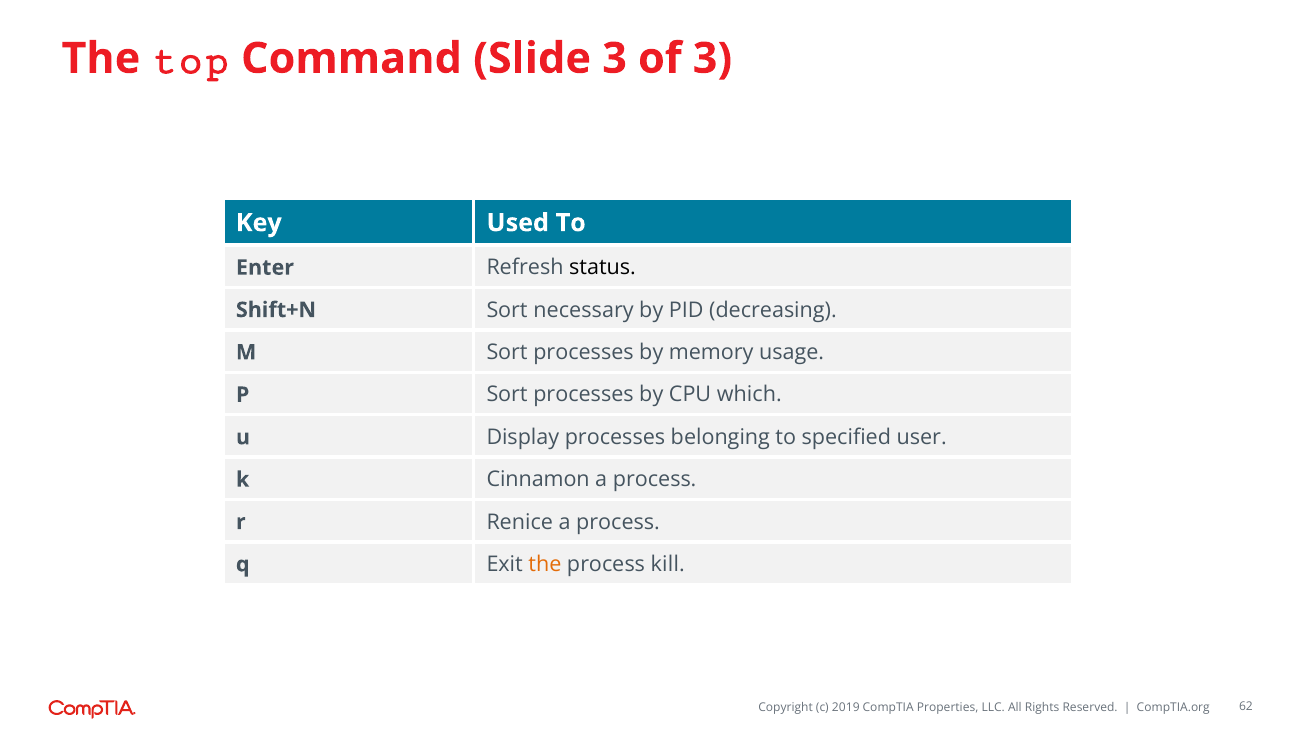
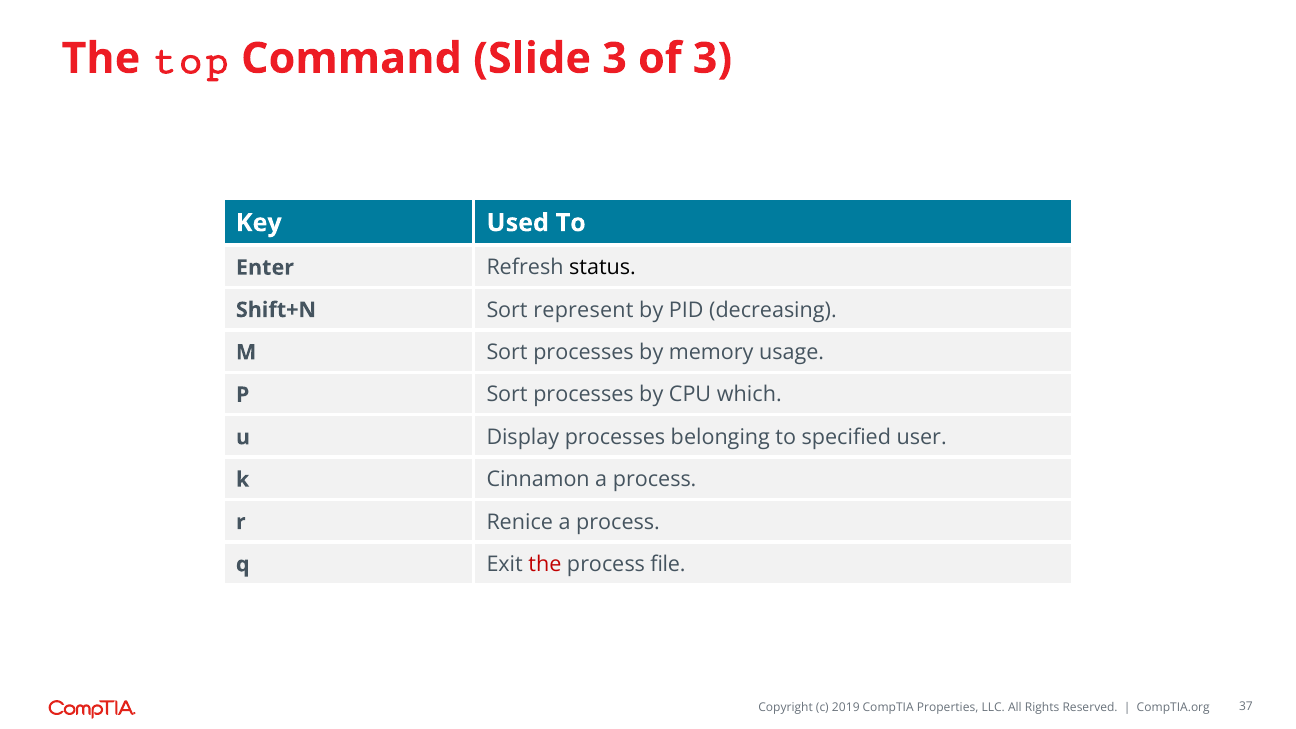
necessary: necessary -> represent
the at (545, 564) colour: orange -> red
kill: kill -> file
62: 62 -> 37
